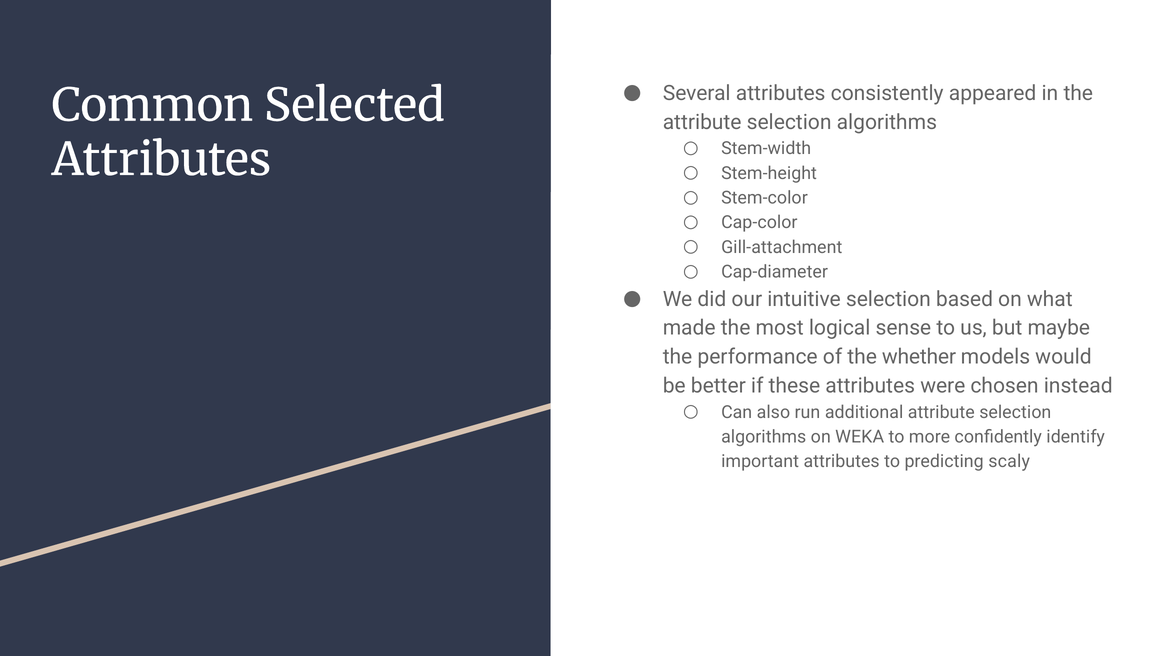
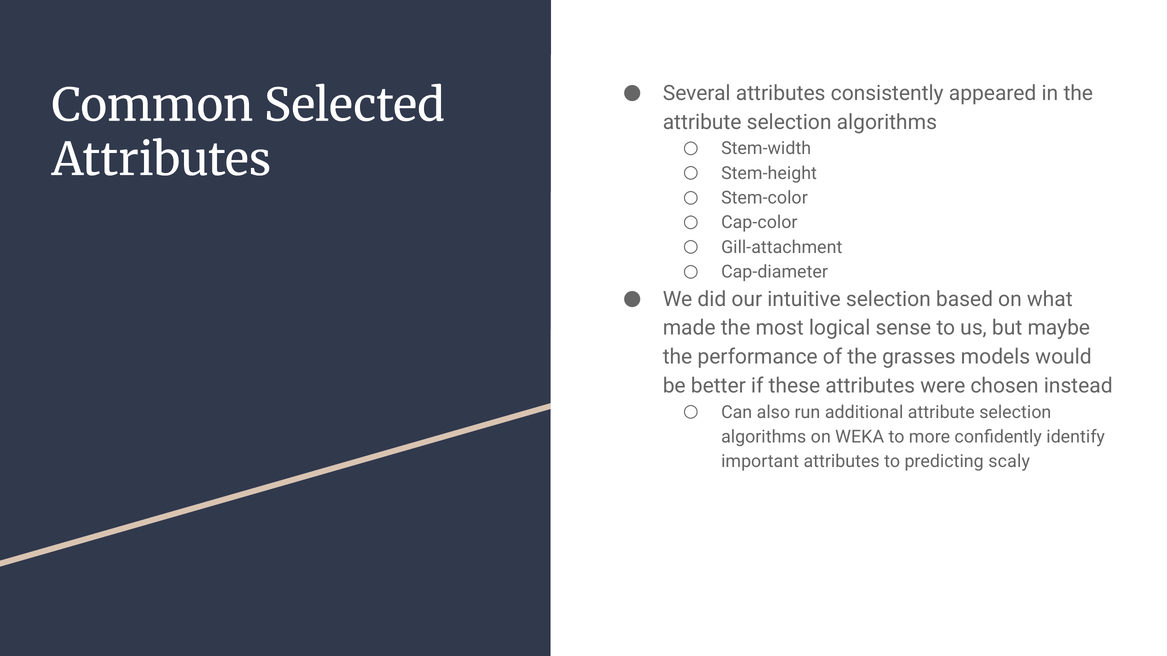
whether: whether -> grasses
